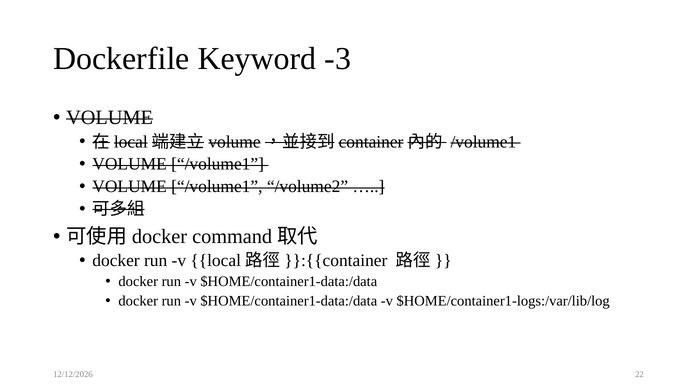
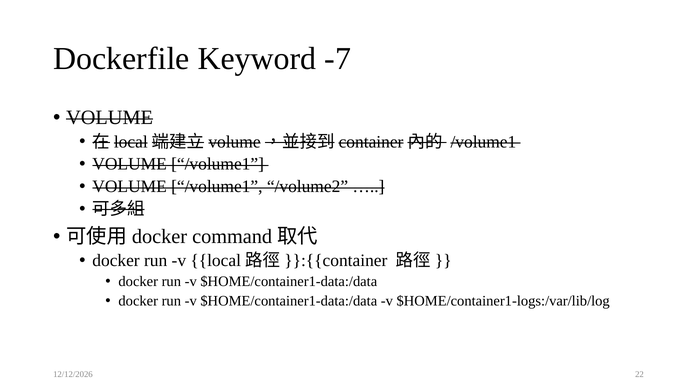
-3: -3 -> -7
